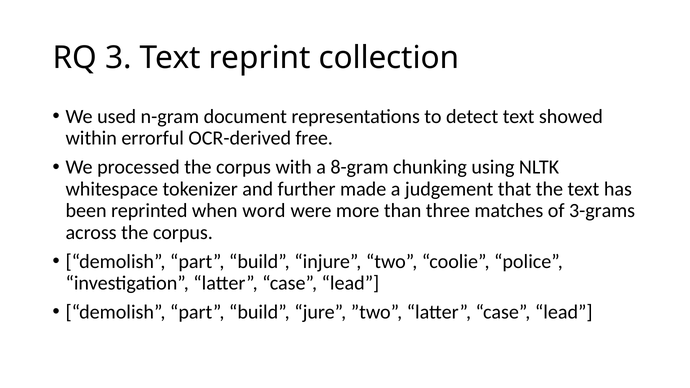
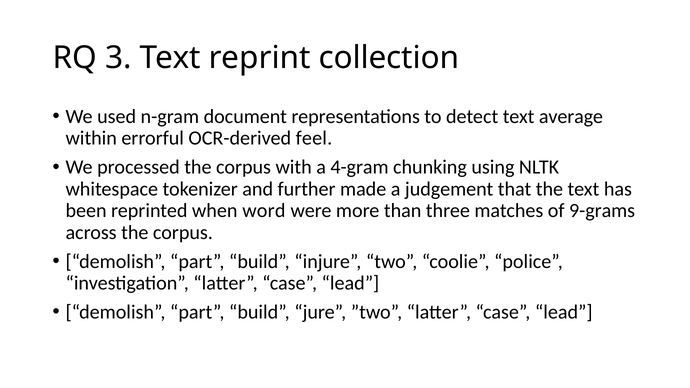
showed: showed -> average
free: free -> feel
8-gram: 8-gram -> 4-gram
3-grams: 3-grams -> 9-grams
